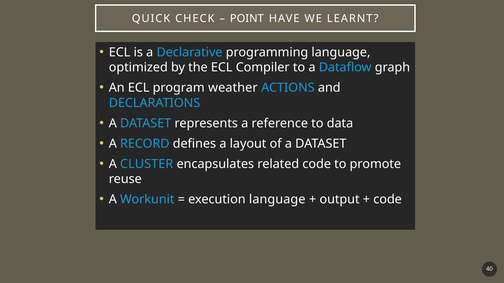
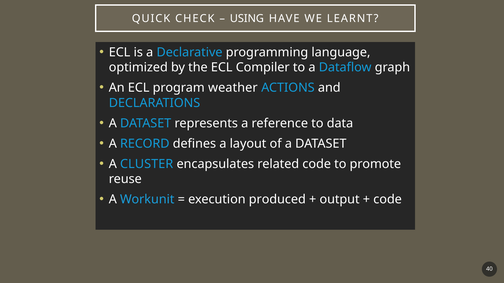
POINT: POINT -> USING
execution language: language -> produced
